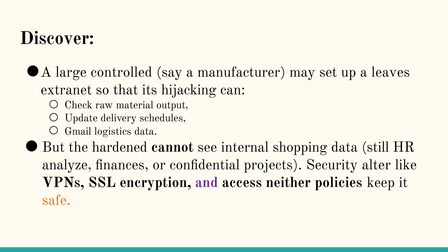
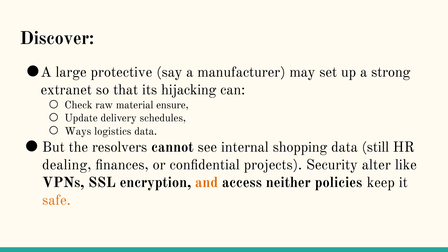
controlled: controlled -> protective
leaves: leaves -> strong
output: output -> ensure
Gmail: Gmail -> Ways
hardened: hardened -> resolvers
analyze: analyze -> dealing
and colour: purple -> orange
